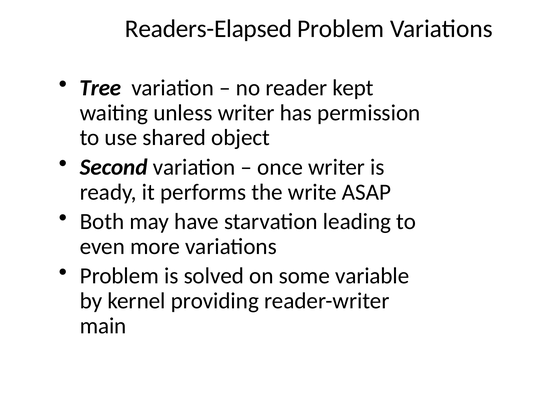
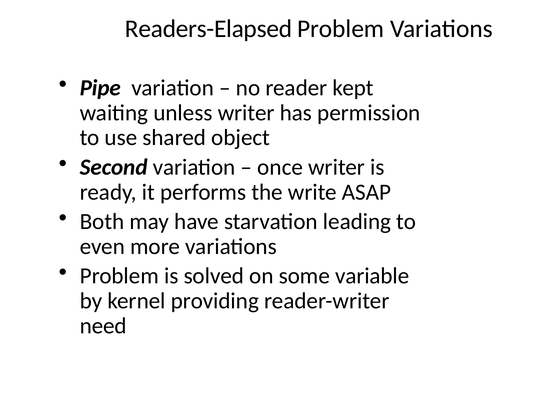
Tree: Tree -> Pipe
main: main -> need
